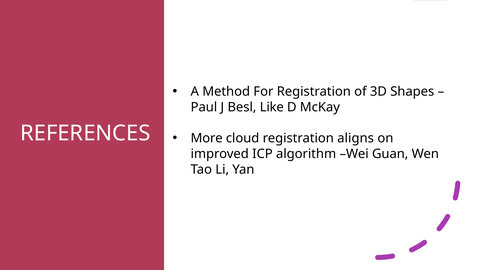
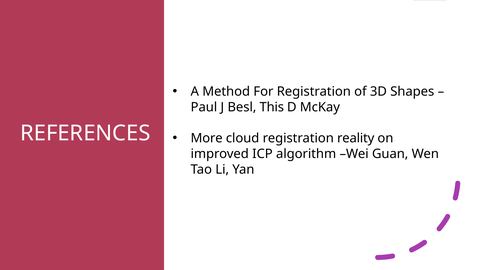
Like: Like -> This
aligns: aligns -> reality
